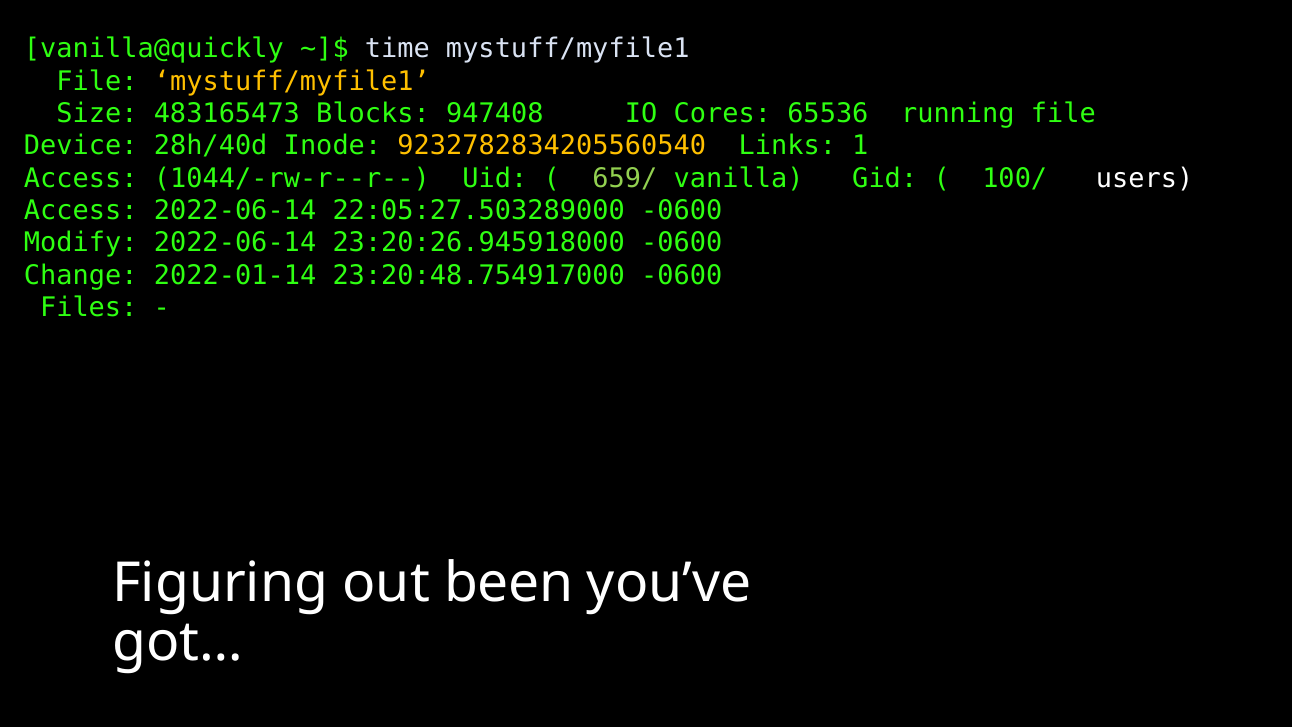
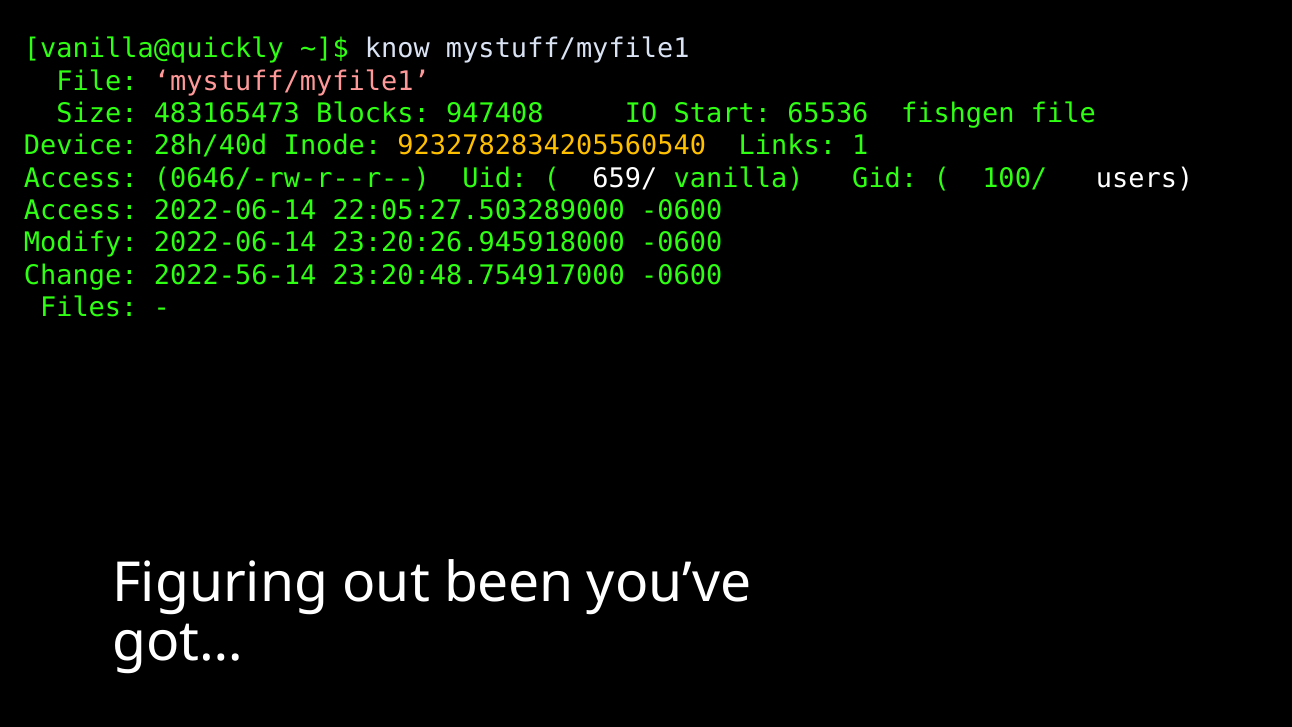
time: time -> know
mystuff/myfile1 at (292, 81) colour: yellow -> pink
Cores: Cores -> Start
running: running -> fishgen
1044/-rw-r--r--: 1044/-rw-r--r-- -> 0646/-rw-r--r--
659/ colour: light green -> white
2022-01-14: 2022-01-14 -> 2022-56-14
